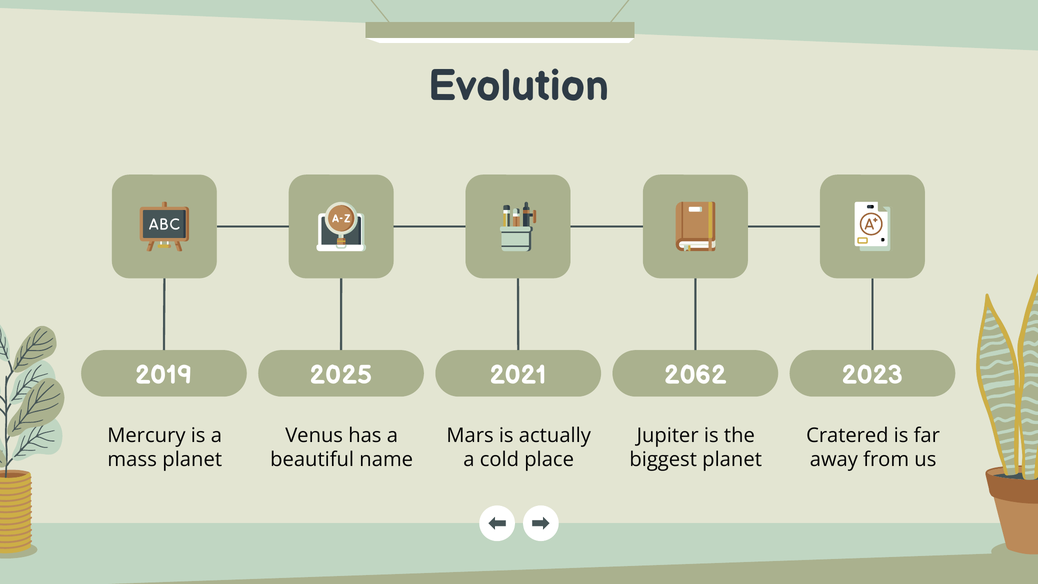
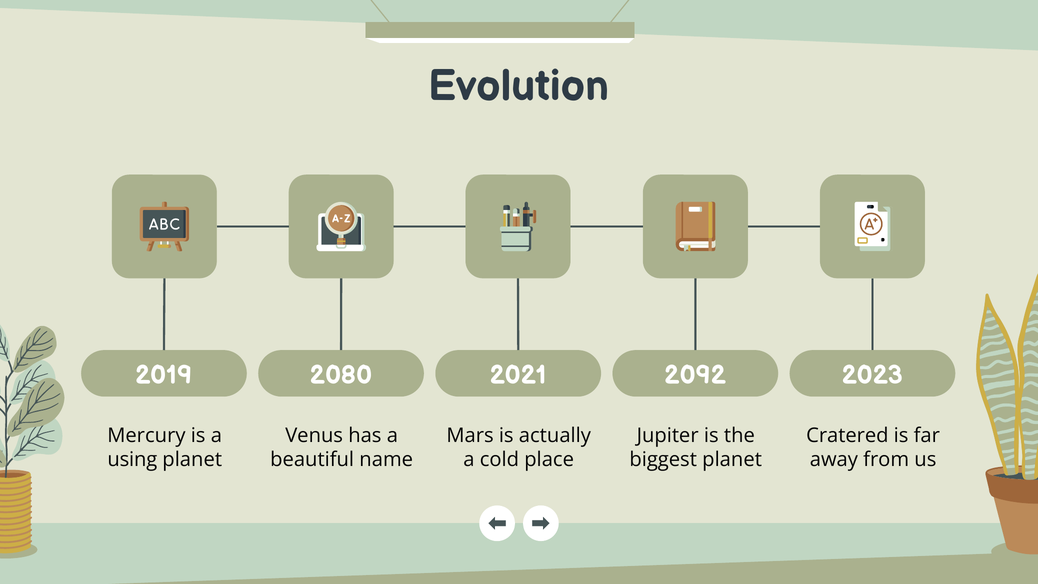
2025: 2025 -> 2080
2062: 2062 -> 2092
mass: mass -> using
